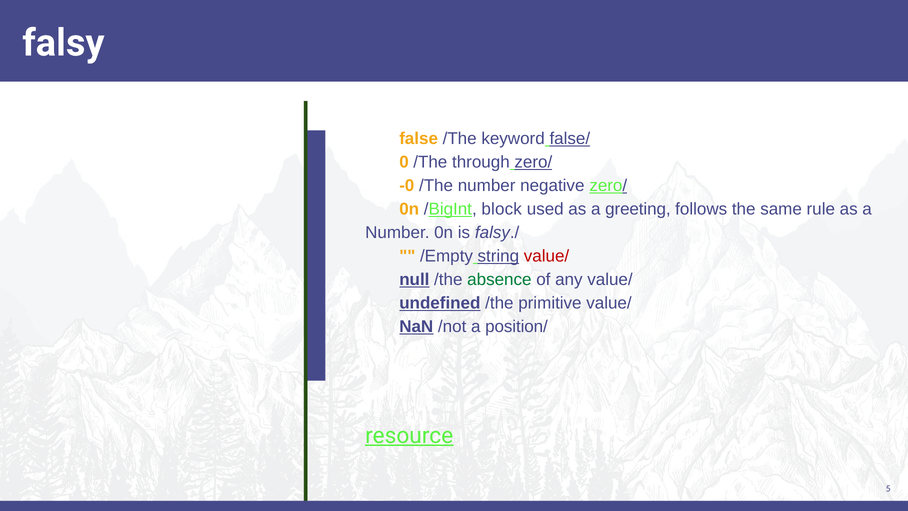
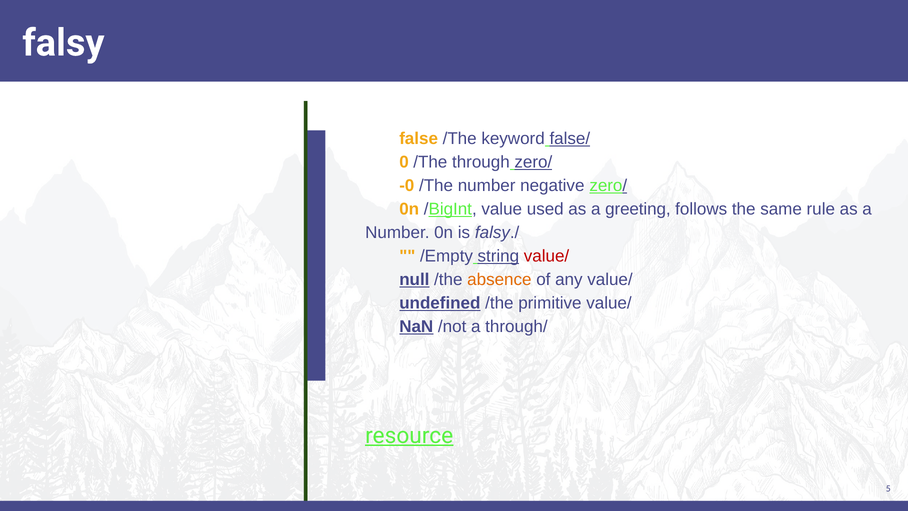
block: block -> value
absence colour: green -> orange
position/: position/ -> through/
